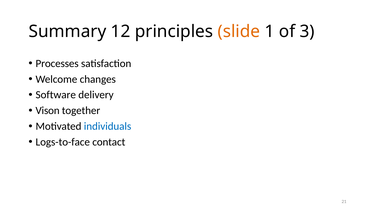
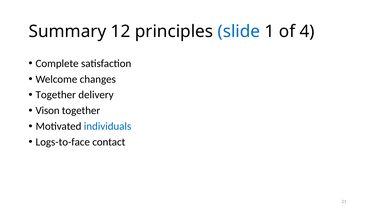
slide colour: orange -> blue
3: 3 -> 4
Processes: Processes -> Complete
Software at (56, 95): Software -> Together
